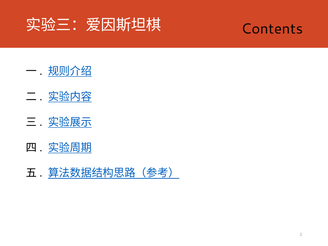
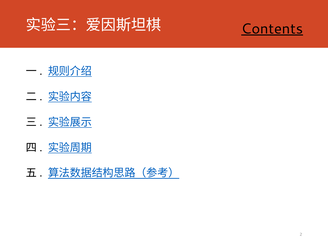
Contents underline: none -> present
